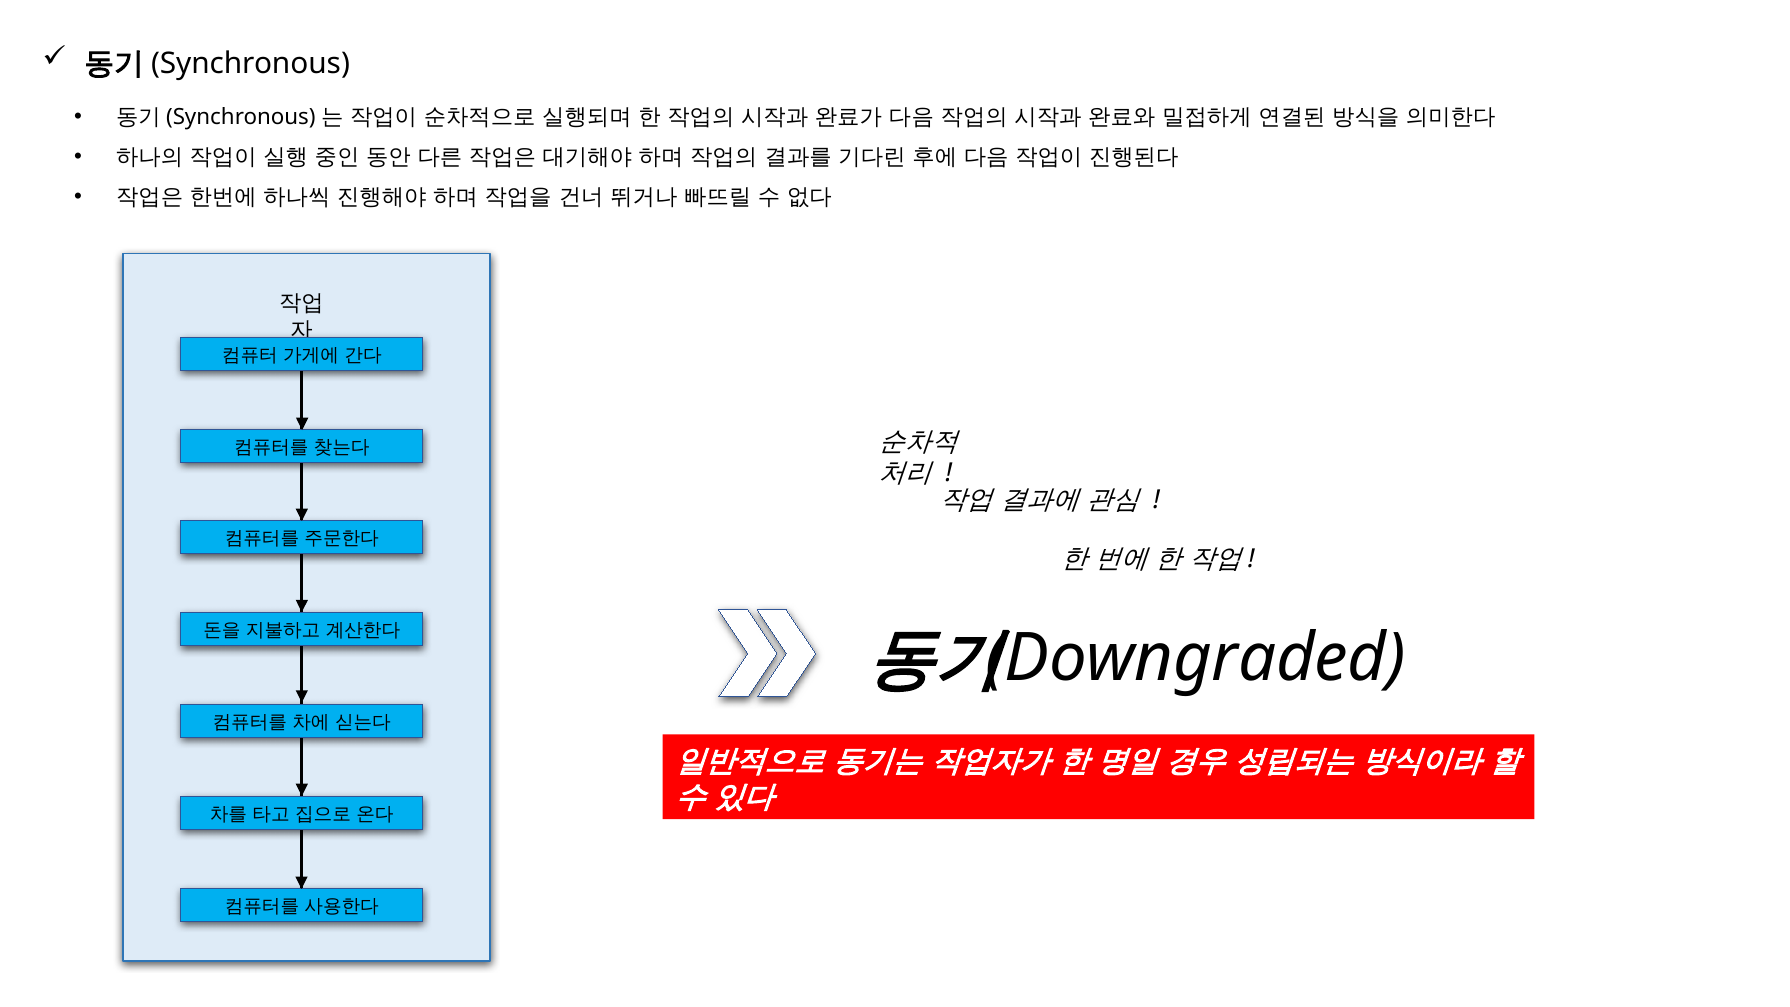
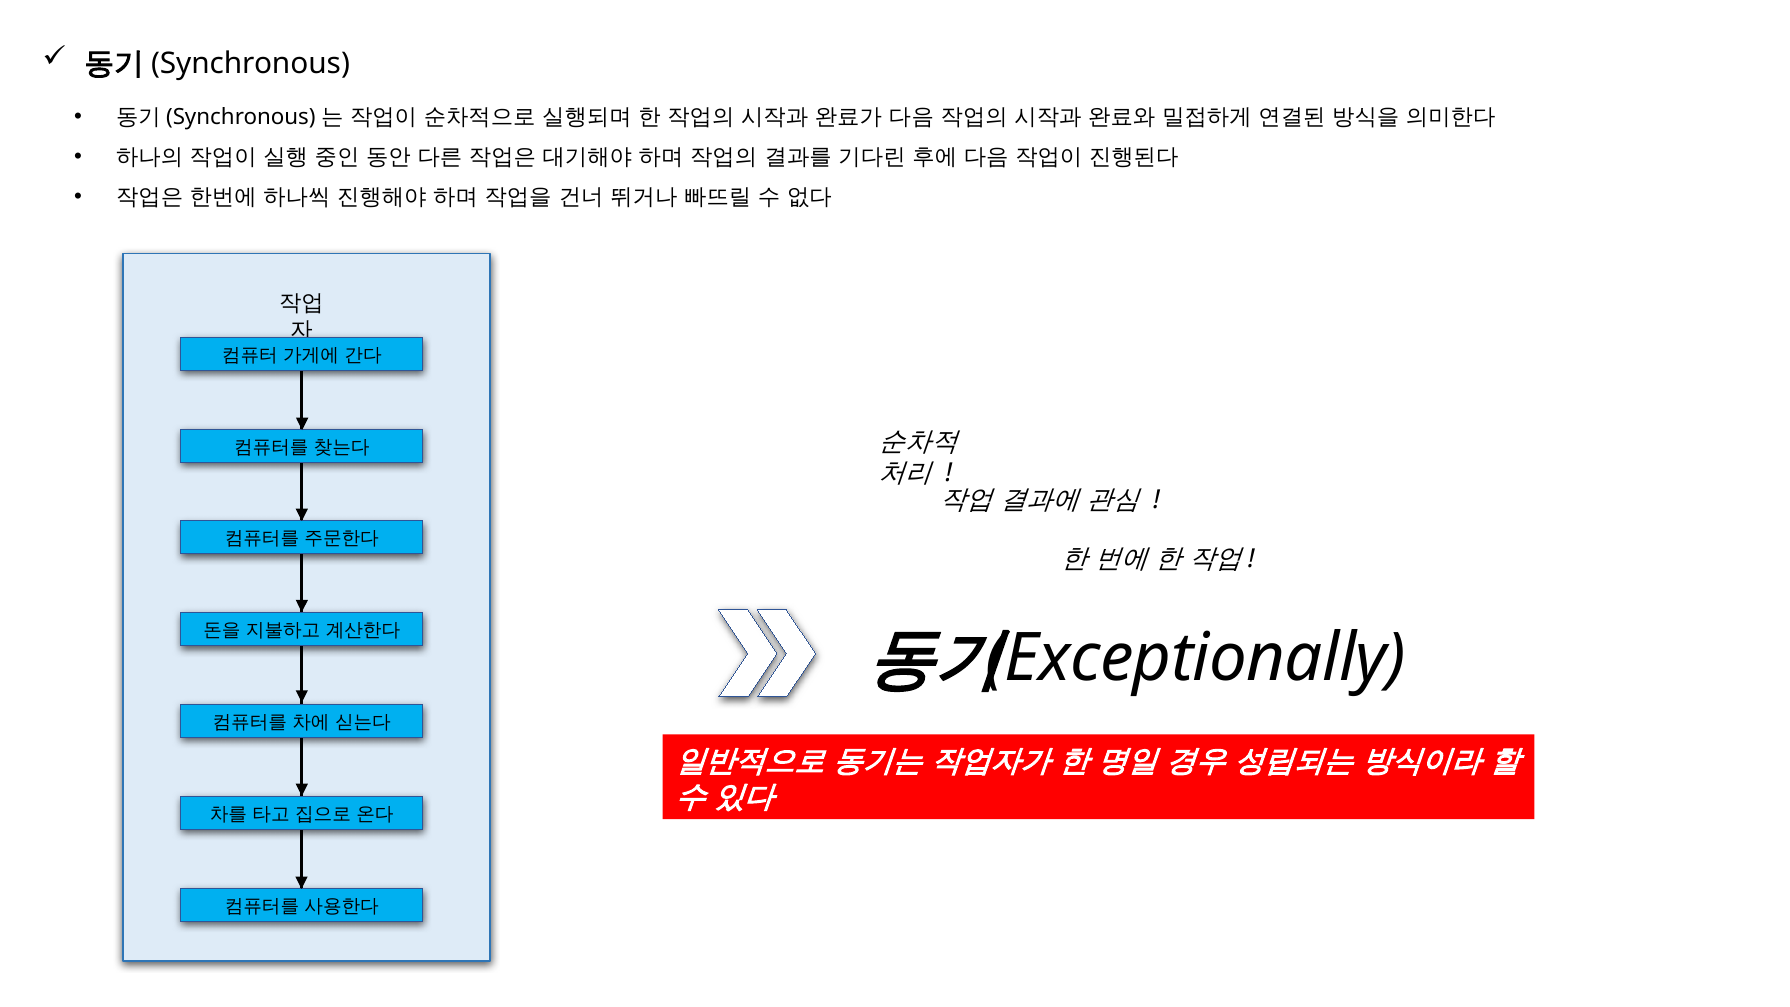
Downgraded: Downgraded -> Exceptionally
